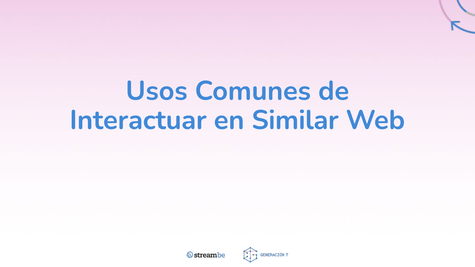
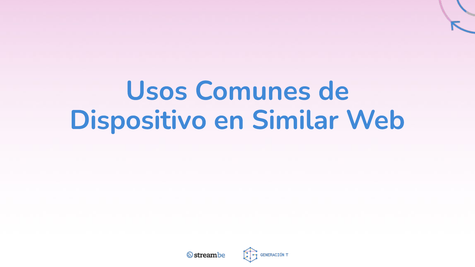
Interactuar: Interactuar -> Dispositivo
